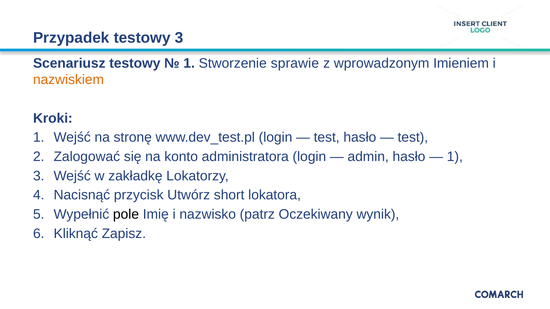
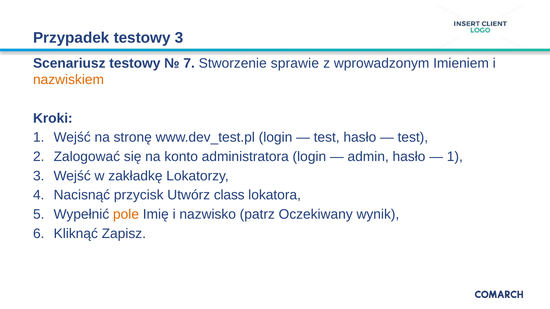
1 at (189, 63): 1 -> 7
short: short -> class
pole colour: black -> orange
